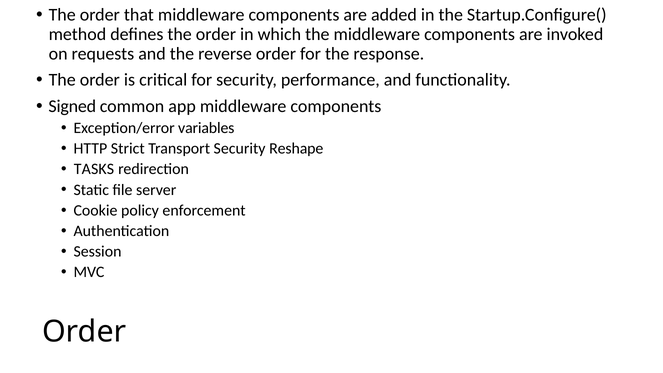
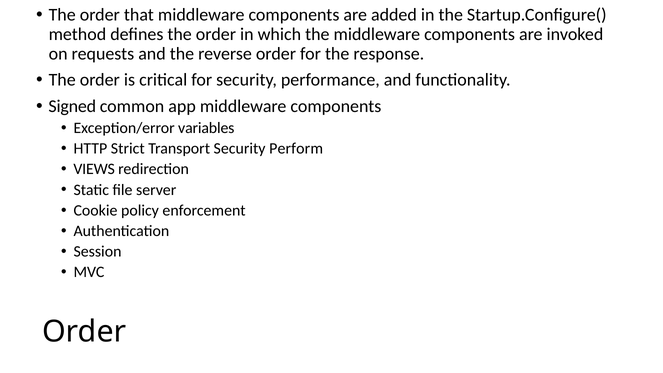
Reshape: Reshape -> Perform
TASKS: TASKS -> VIEWS
